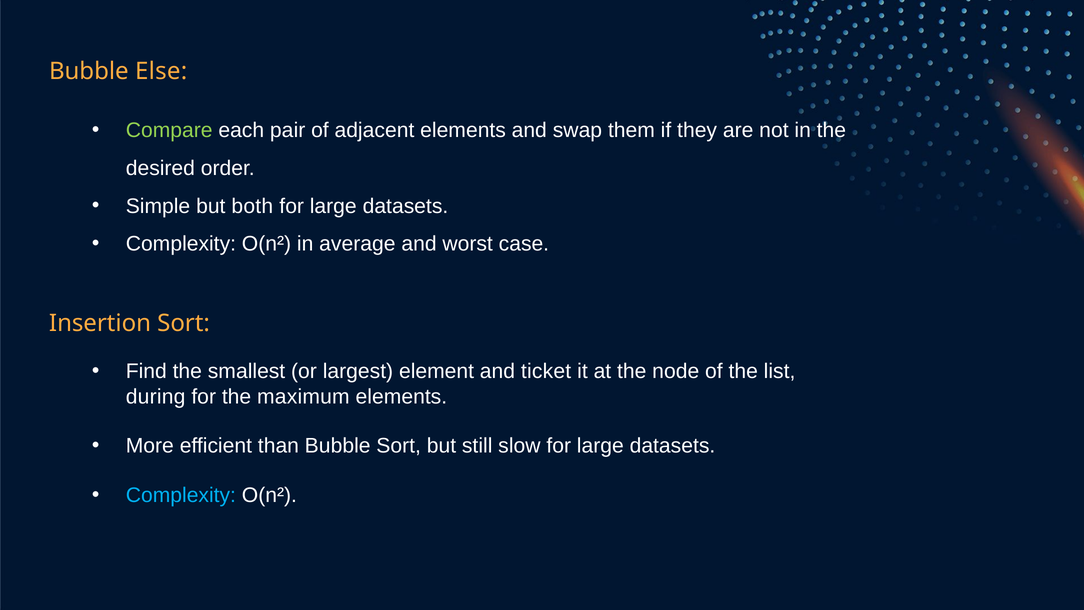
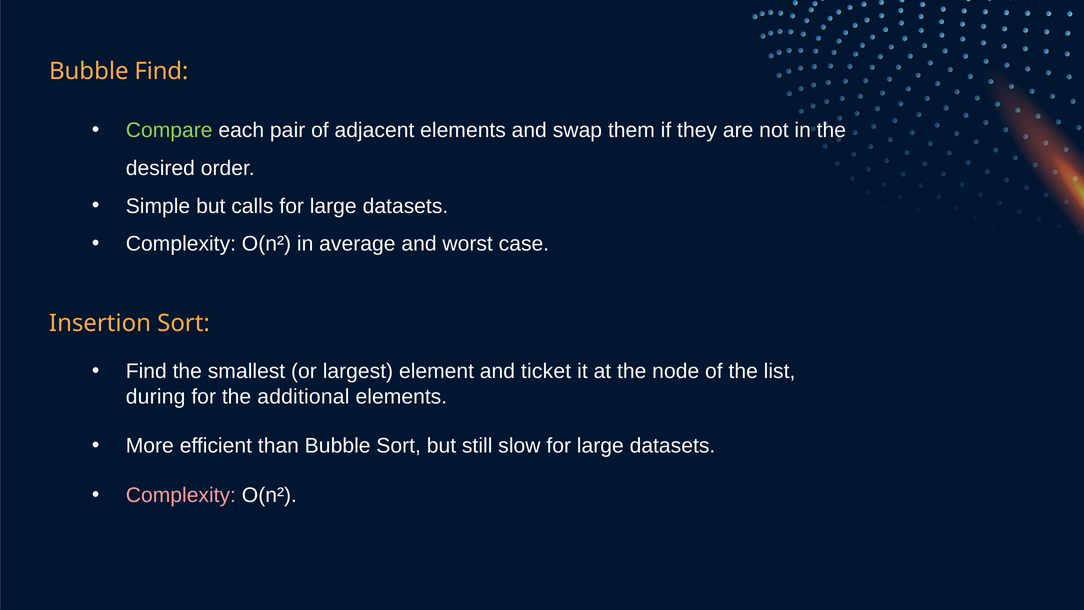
Bubble Else: Else -> Find
both: both -> calls
maximum: maximum -> additional
Complexity at (181, 495) colour: light blue -> pink
